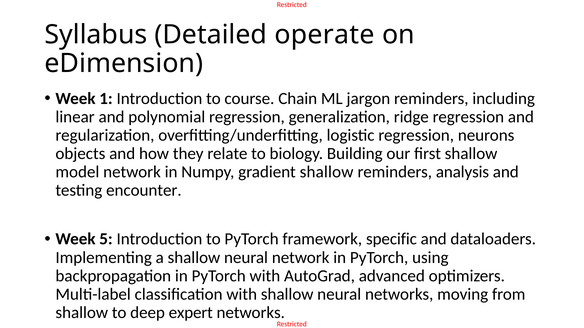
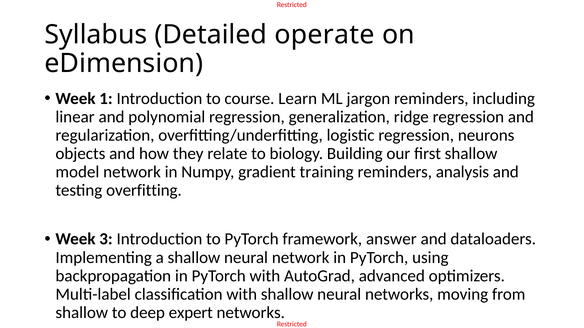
Chain: Chain -> Learn
gradient shallow: shallow -> training
encounter: encounter -> overfitting
5: 5 -> 3
specific: specific -> answer
